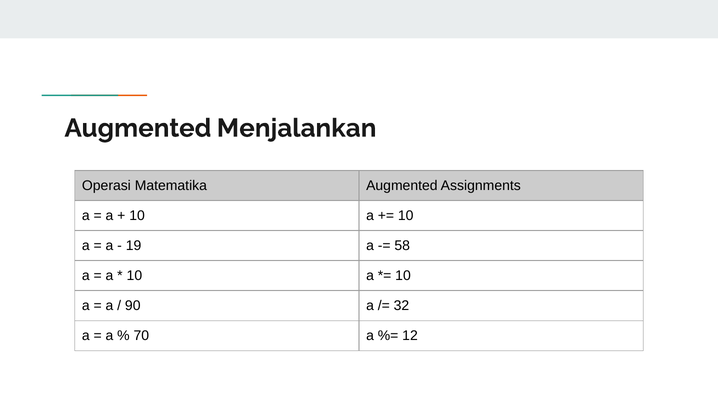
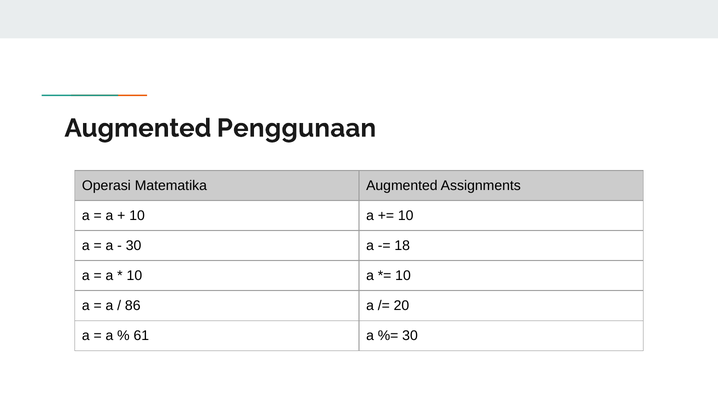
Menjalankan: Menjalankan -> Penggunaan
19 at (134, 246): 19 -> 30
58: 58 -> 18
90: 90 -> 86
32: 32 -> 20
70: 70 -> 61
12 at (410, 336): 12 -> 30
